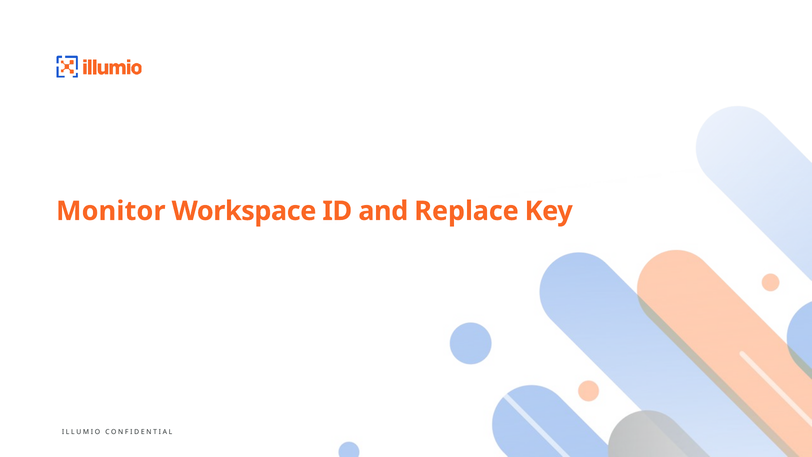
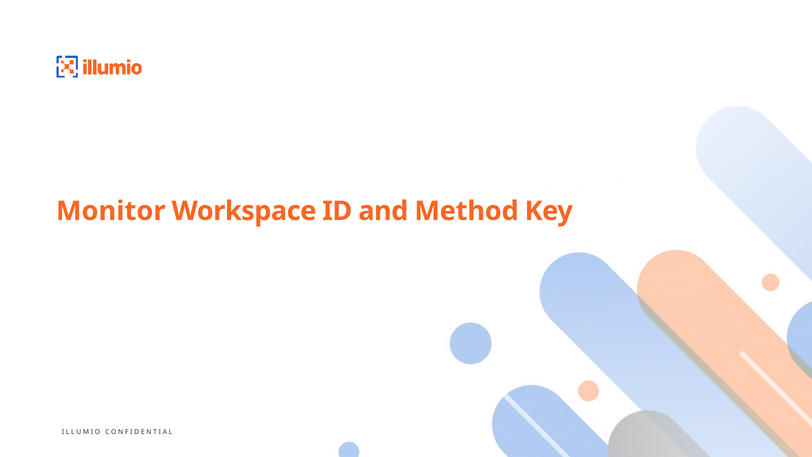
Replace: Replace -> Method
